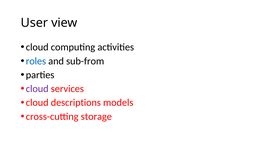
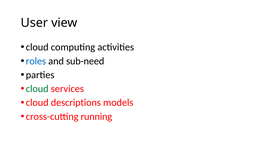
sub-from: sub-from -> sub-need
cloud at (37, 89) colour: purple -> green
storage: storage -> running
